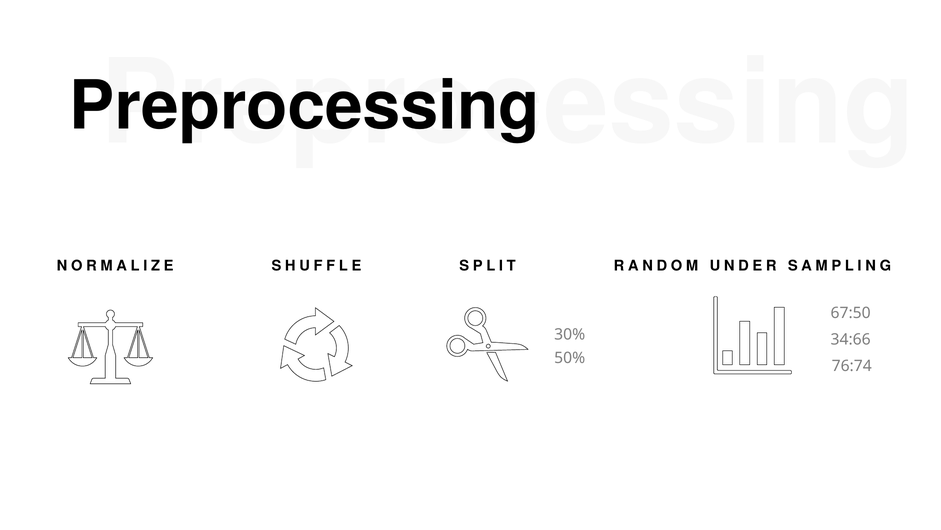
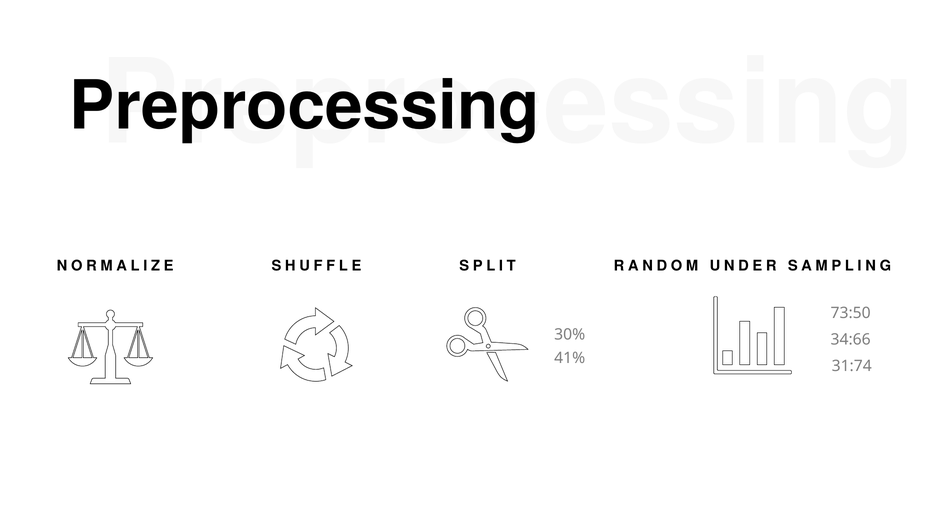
67:50: 67:50 -> 73:50
50%: 50% -> 41%
76:74: 76:74 -> 31:74
